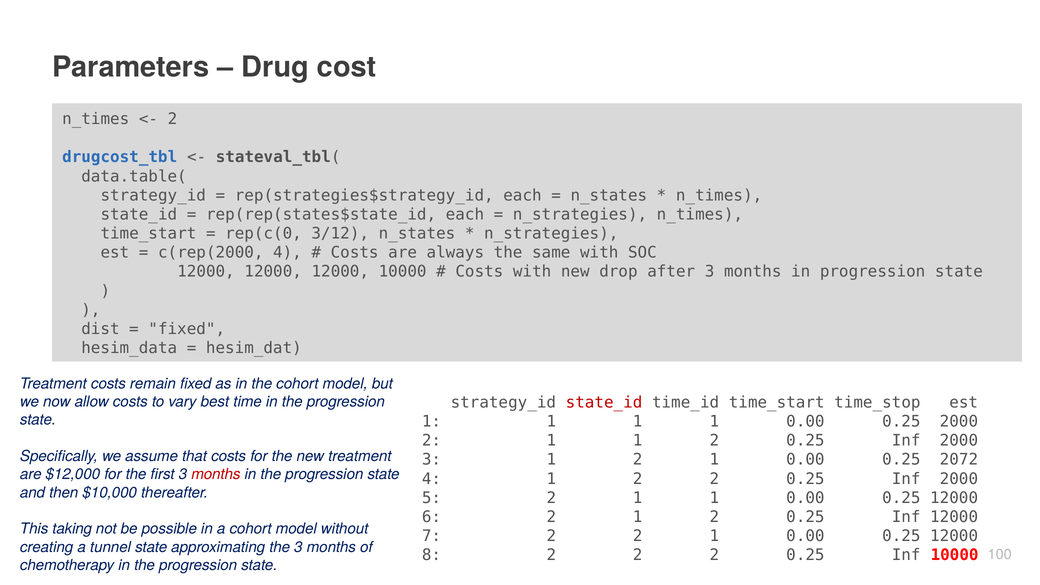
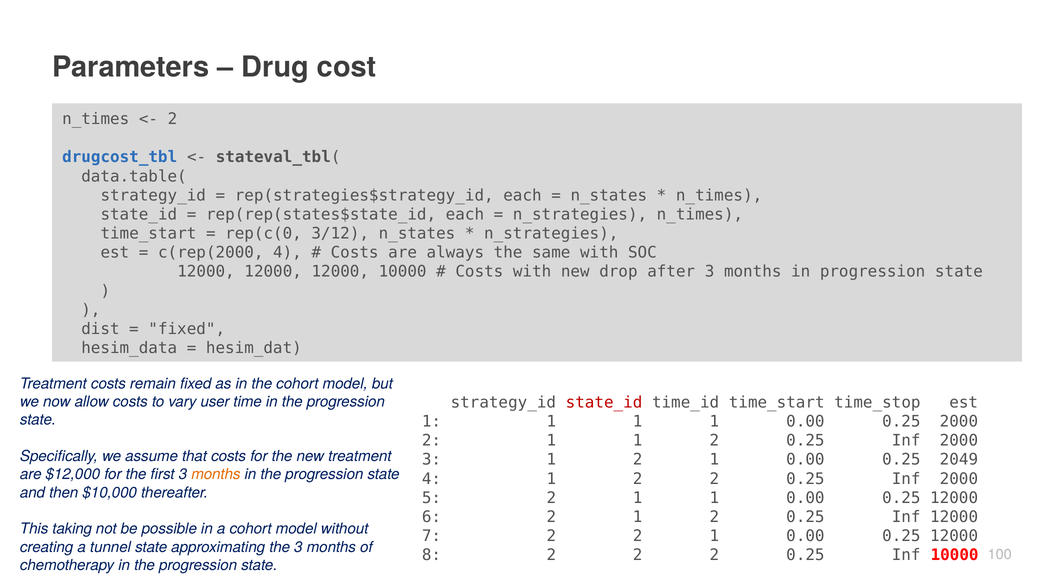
best: best -> user
2072: 2072 -> 2049
months at (216, 474) colour: red -> orange
